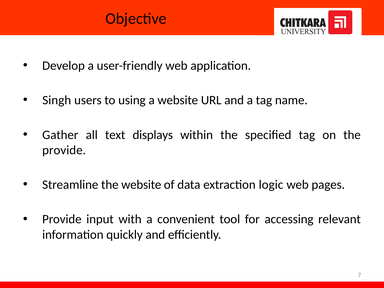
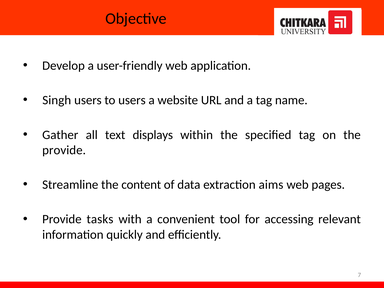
to using: using -> users
the website: website -> content
logic: logic -> aims
input: input -> tasks
